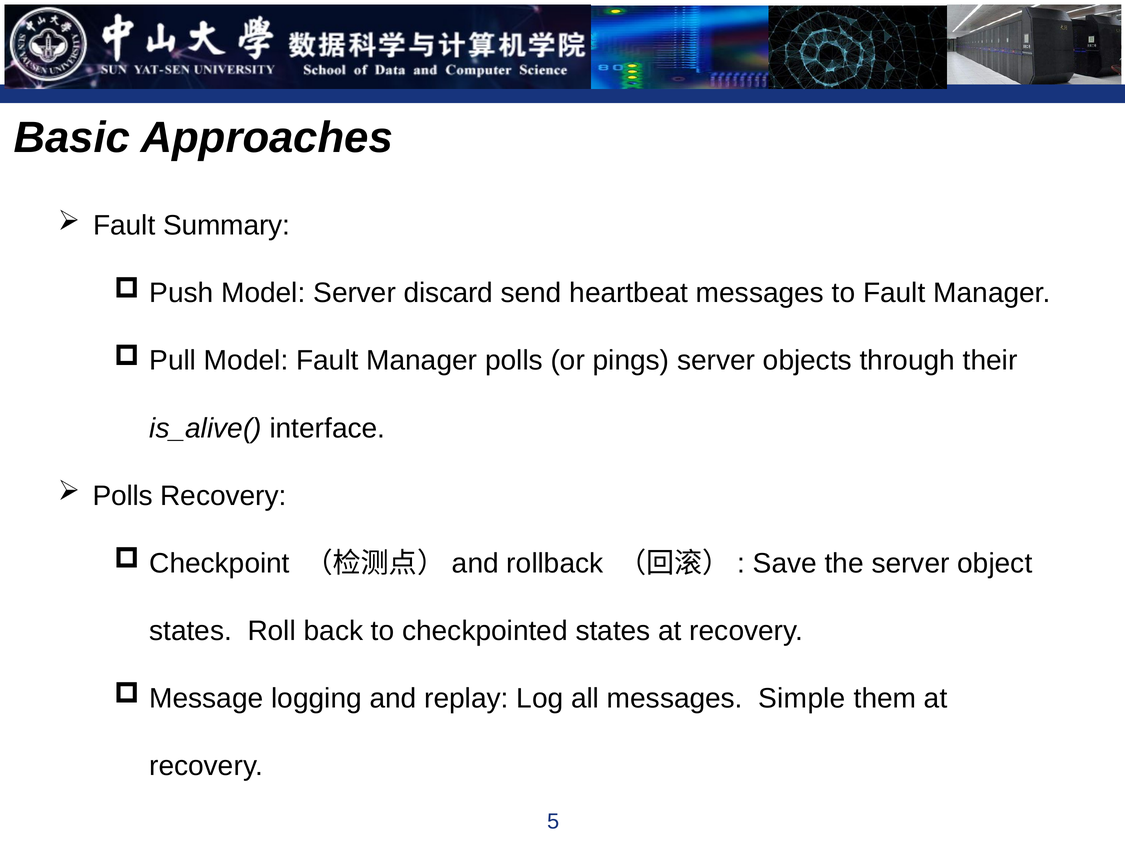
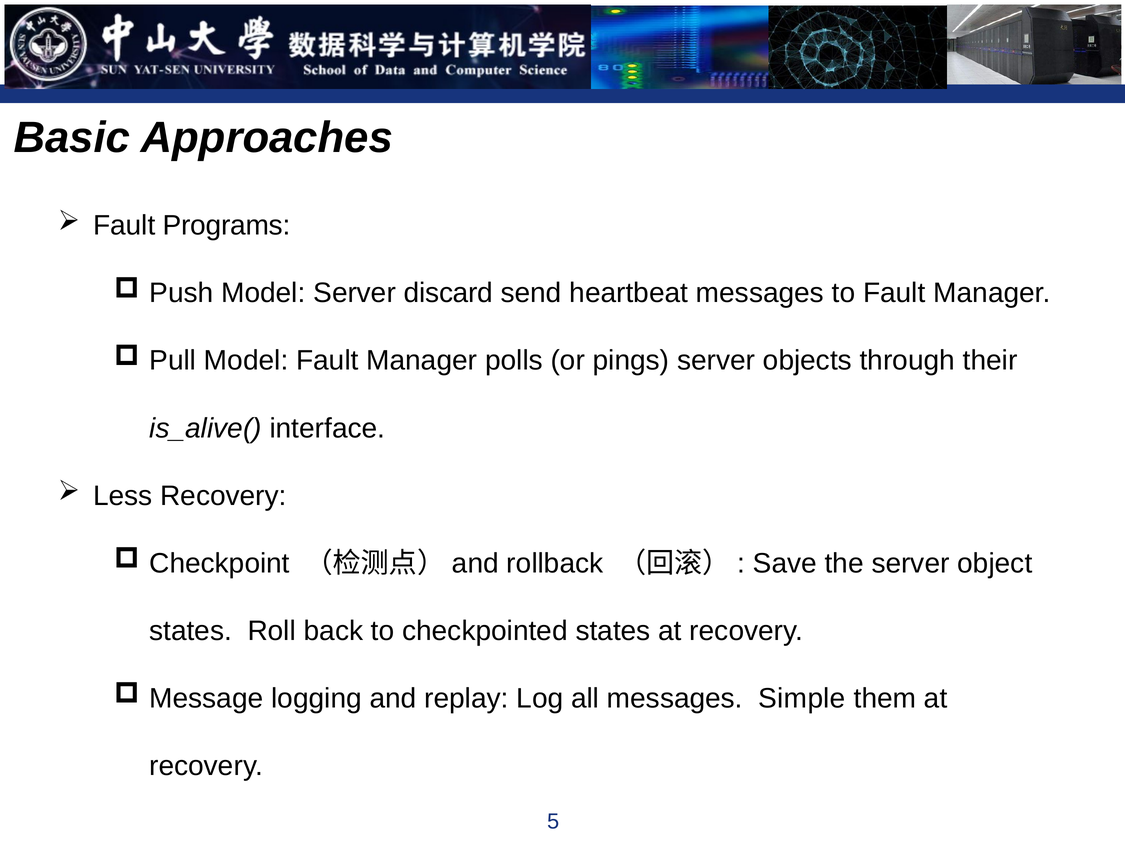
Summary: Summary -> Programs
Polls at (123, 496): Polls -> Less
